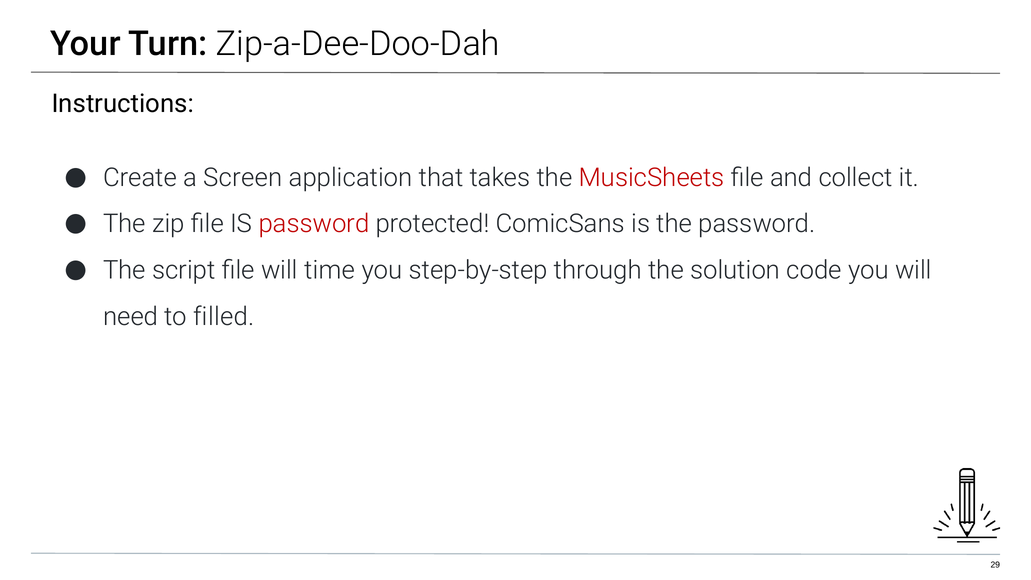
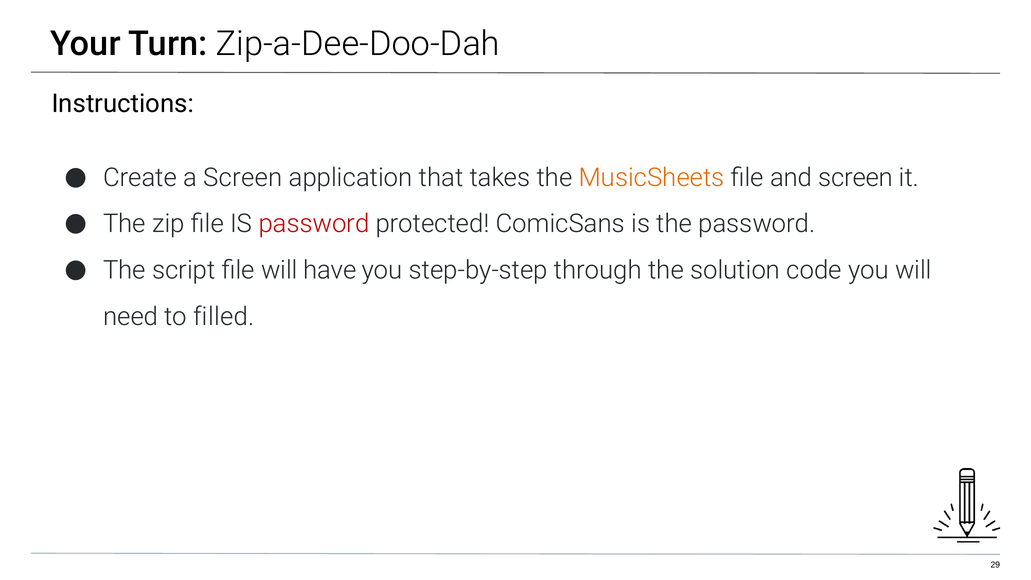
MusicSheets colour: red -> orange
and collect: collect -> screen
time: time -> have
